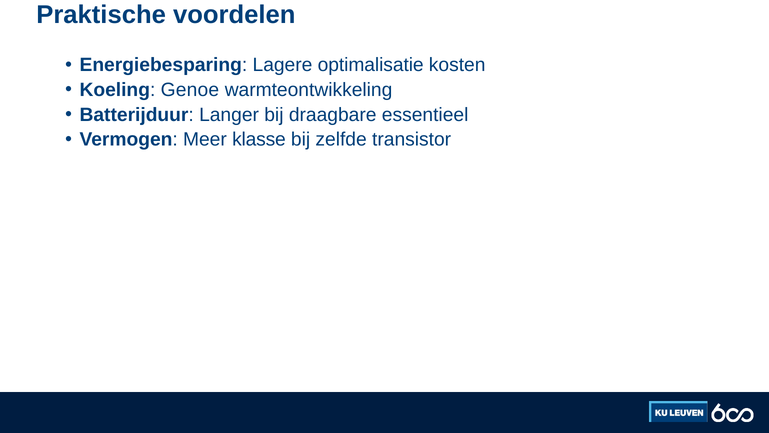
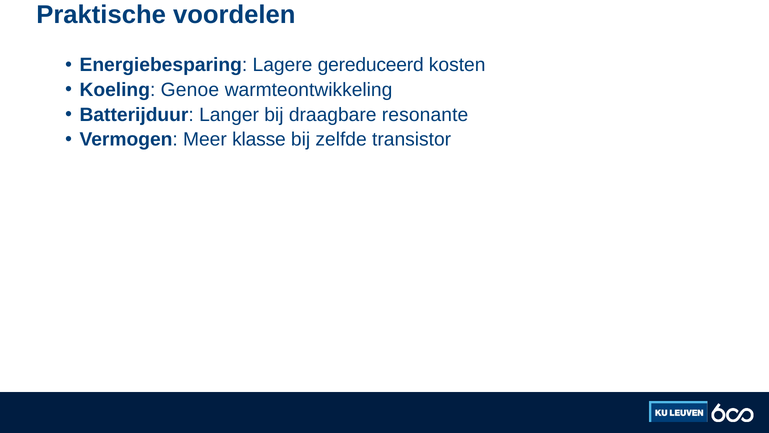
optimalisatie: optimalisatie -> gereduceerd
essentieel: essentieel -> resonante
